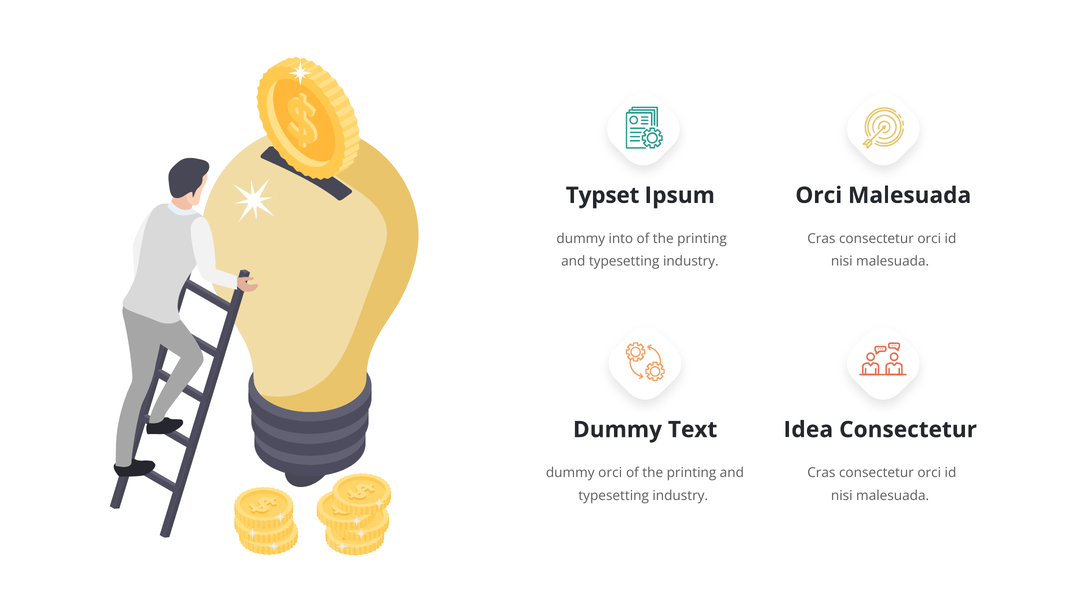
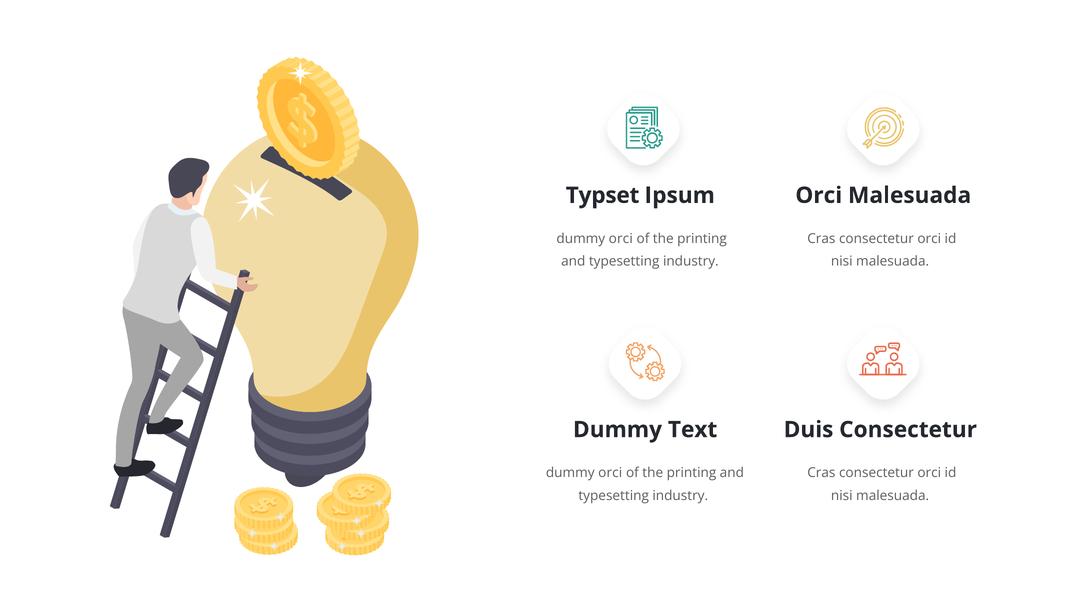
into at (621, 239): into -> orci
Idea: Idea -> Duis
